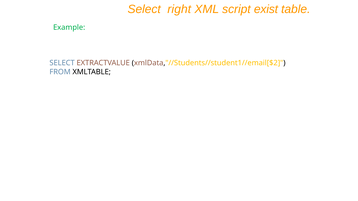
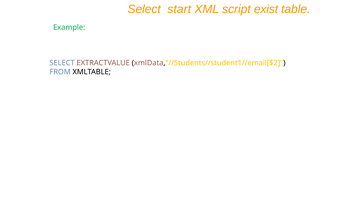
right: right -> start
